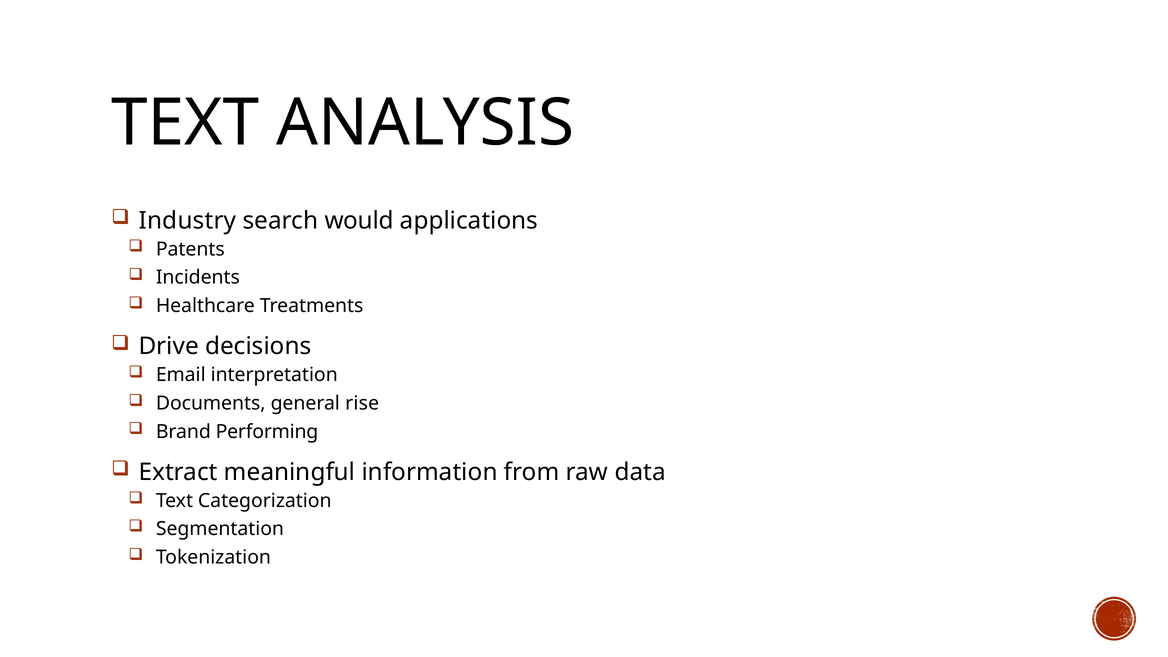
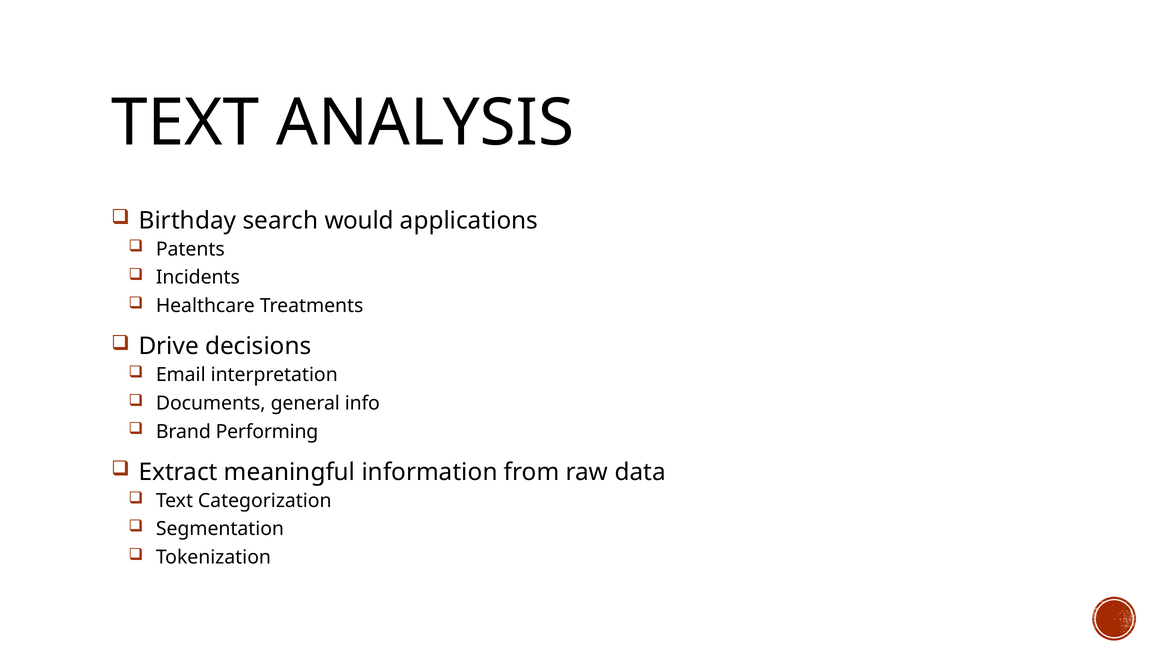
Industry: Industry -> Birthday
rise: rise -> info
